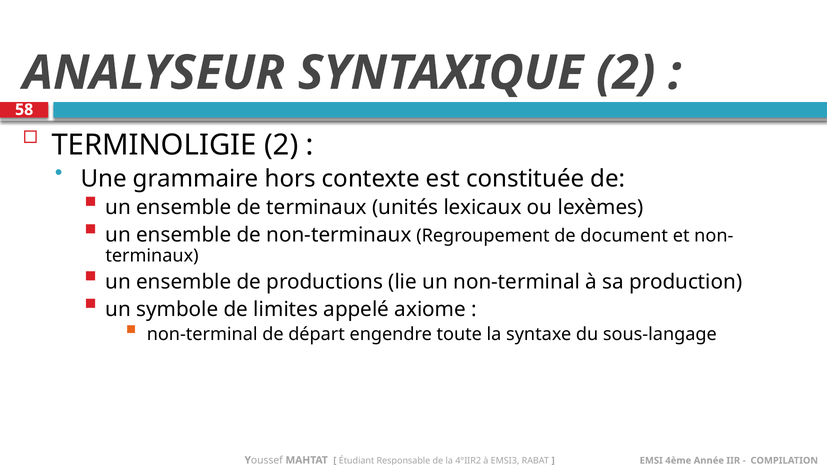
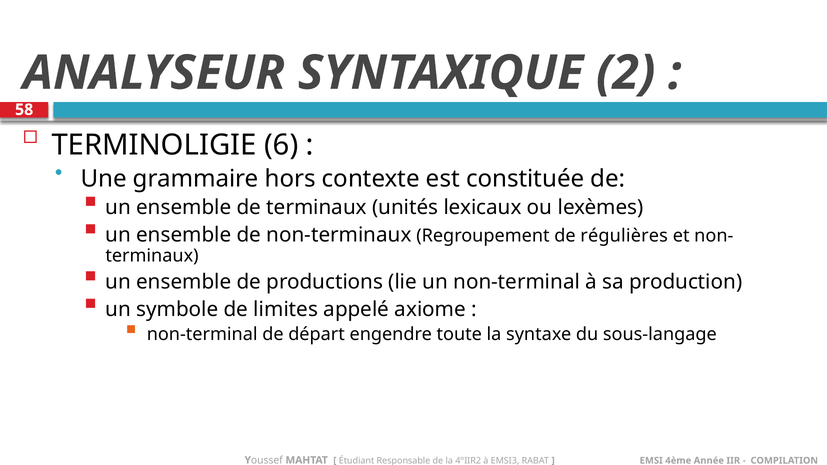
TERMINOLIGIE 2: 2 -> 6
document: document -> régulières
